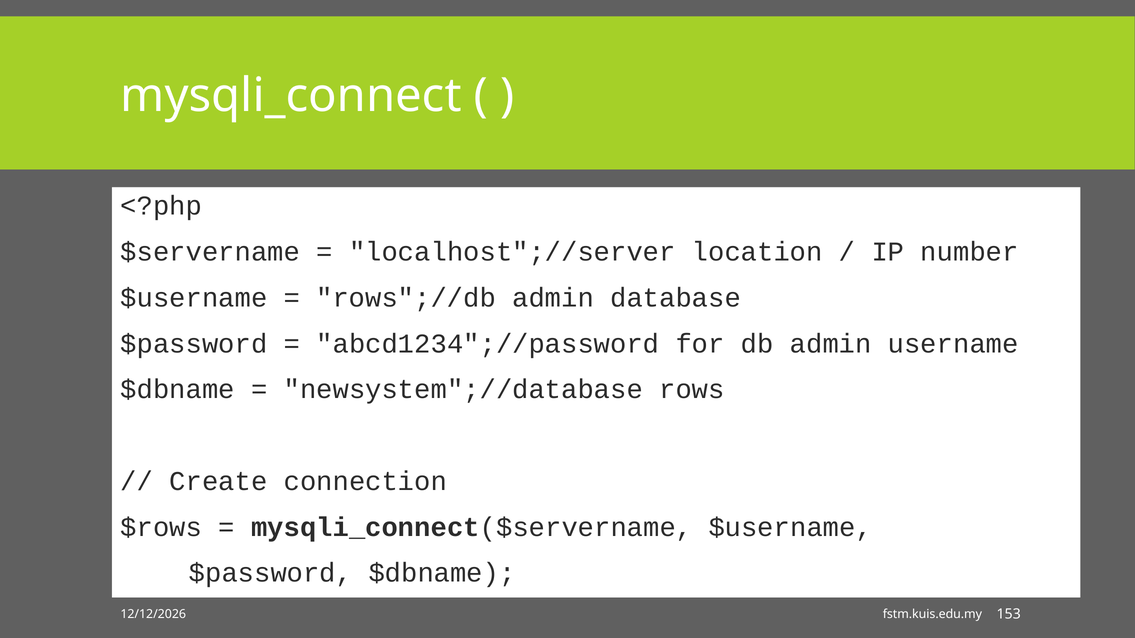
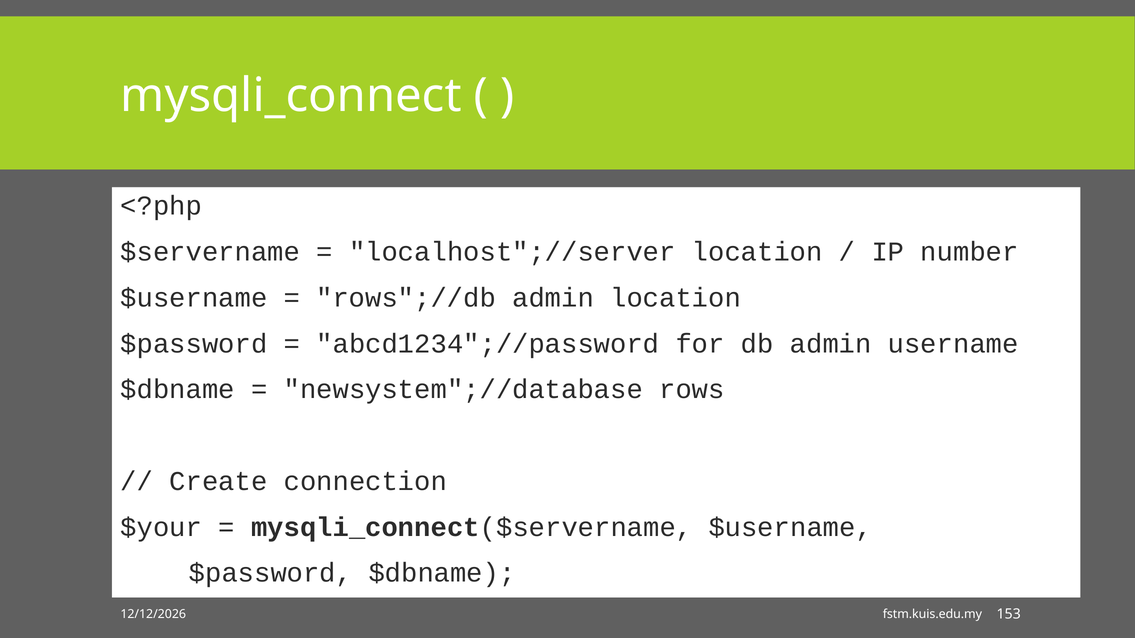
admin database: database -> location
$rows: $rows -> $your
